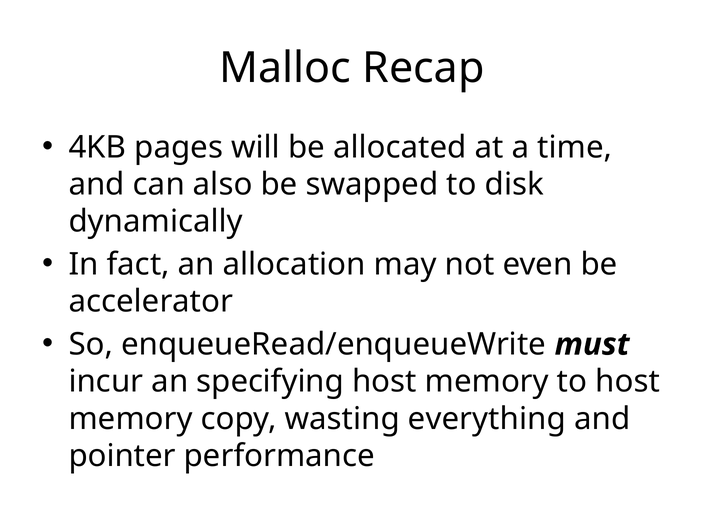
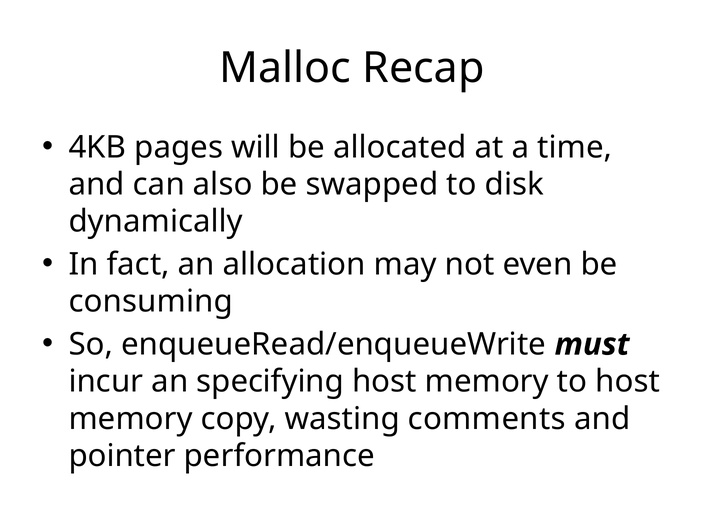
accelerator: accelerator -> consuming
everything: everything -> comments
